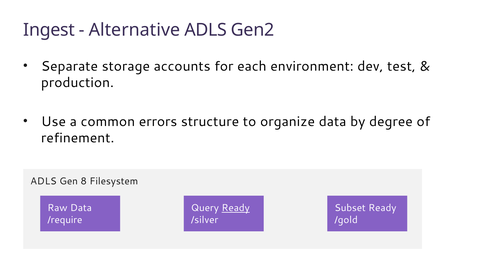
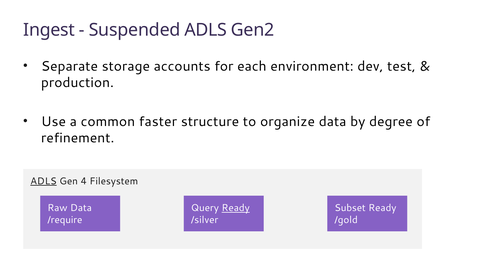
Alternative: Alternative -> Suspended
errors: errors -> faster
ADLS at (43, 181) underline: none -> present
8: 8 -> 4
